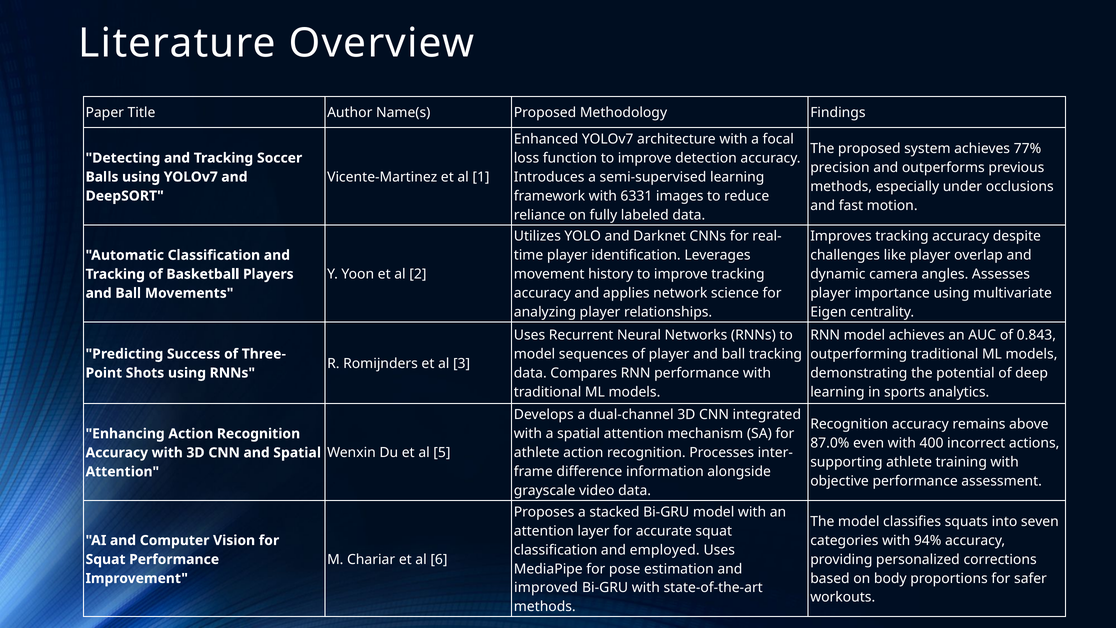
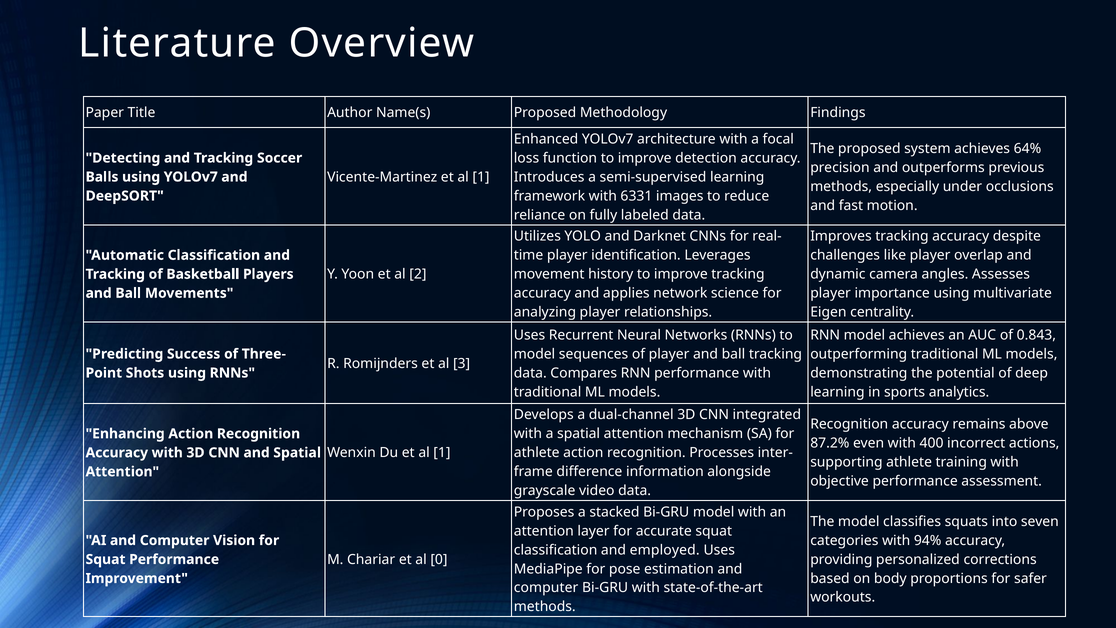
77%: 77% -> 64%
87.0%: 87.0% -> 87.2%
Du et al 5: 5 -> 1
6: 6 -> 0
improved at (546, 588): improved -> computer
